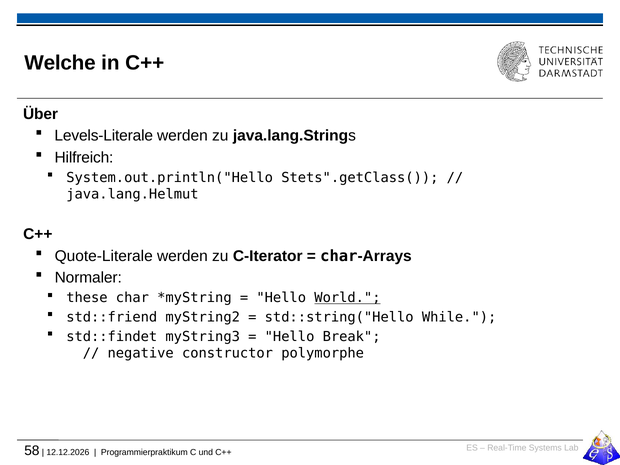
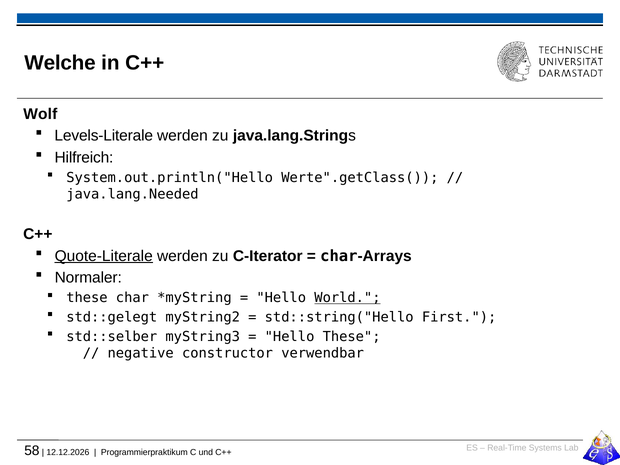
Über: Über -> Wolf
Stets".getClass(: Stets".getClass( -> Werte".getClass(
java.lang.Helmut: java.lang.Helmut -> java.lang.Needed
Quote-Literale underline: none -> present
std::friend: std::friend -> std::gelegt
While: While -> First
std::findet: std::findet -> std::selber
Hello Break: Break -> These
polymorphe: polymorphe -> verwendbar
